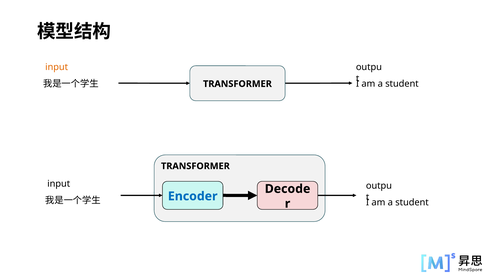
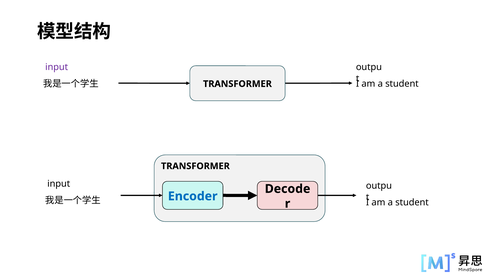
input at (57, 67) colour: orange -> purple
